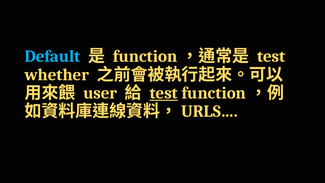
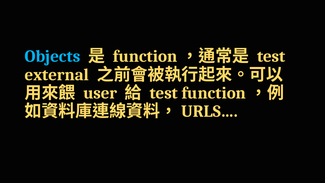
Default: Default -> Objects
whether: whether -> external
test at (164, 93) underline: present -> none
